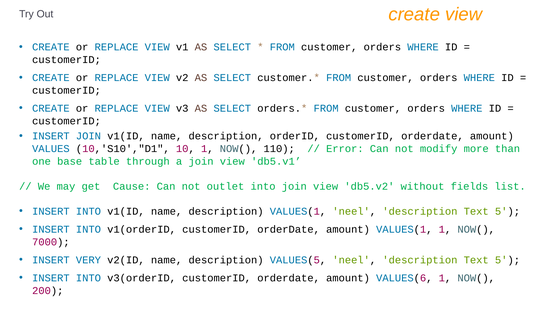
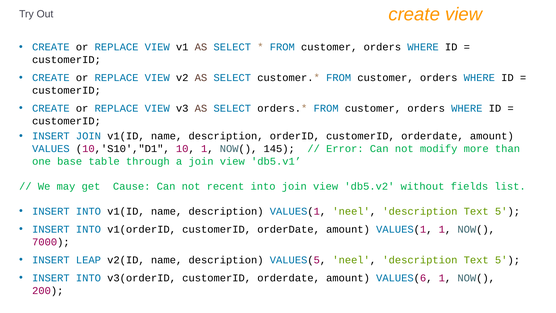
110: 110 -> 145
outlet: outlet -> recent
VERY: VERY -> LEAP
